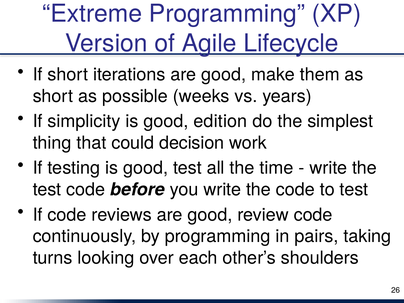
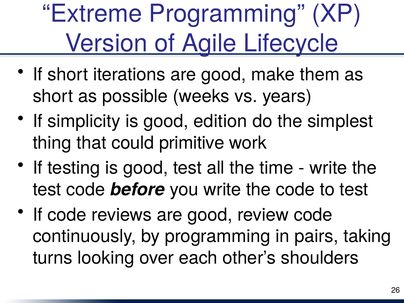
decision: decision -> primitive
